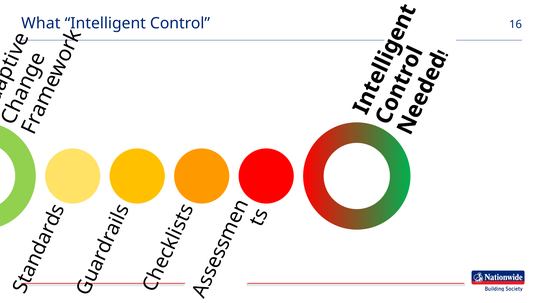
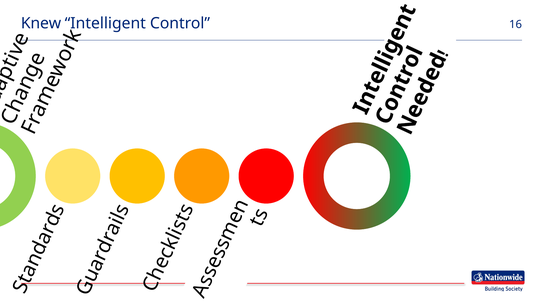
What: What -> Knew
